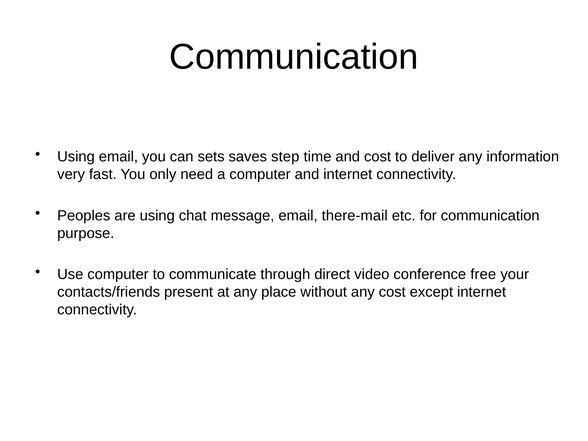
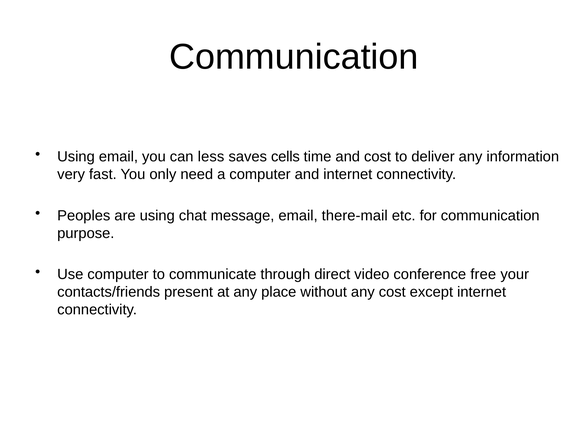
sets: sets -> less
step: step -> cells
